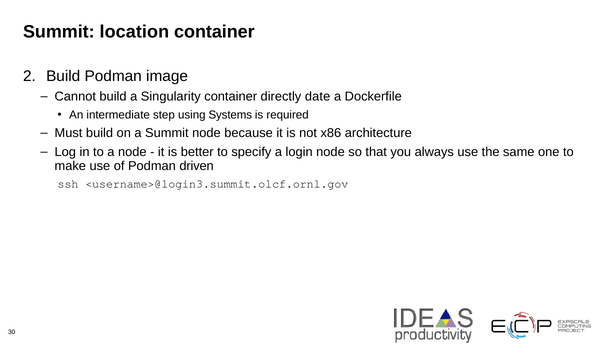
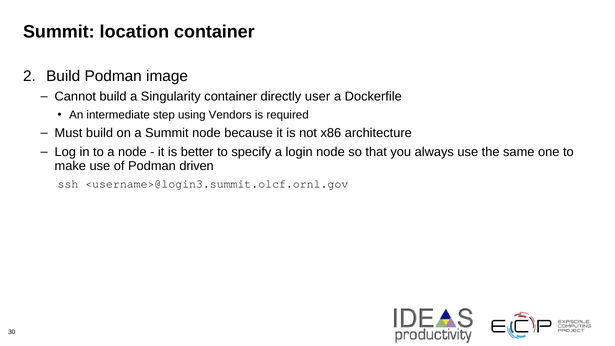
date: date -> user
Systems: Systems -> Vendors
